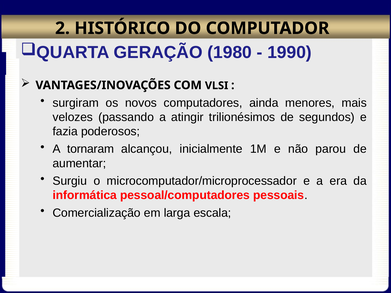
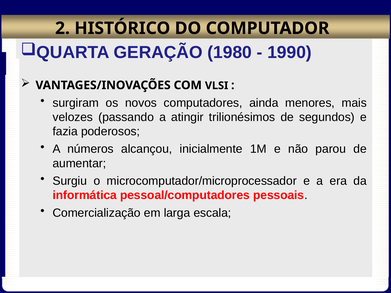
tornaram: tornaram -> números
